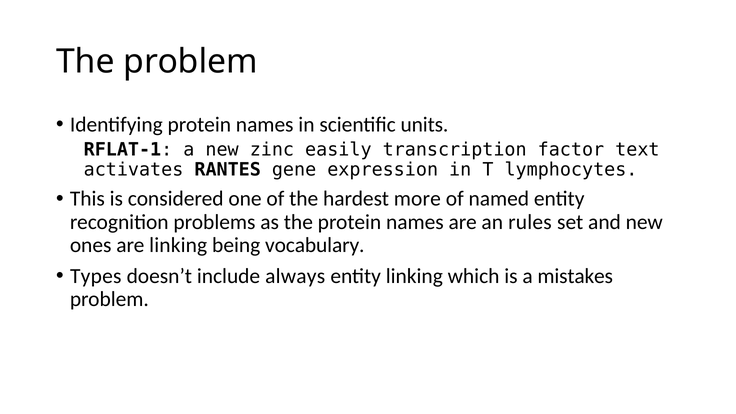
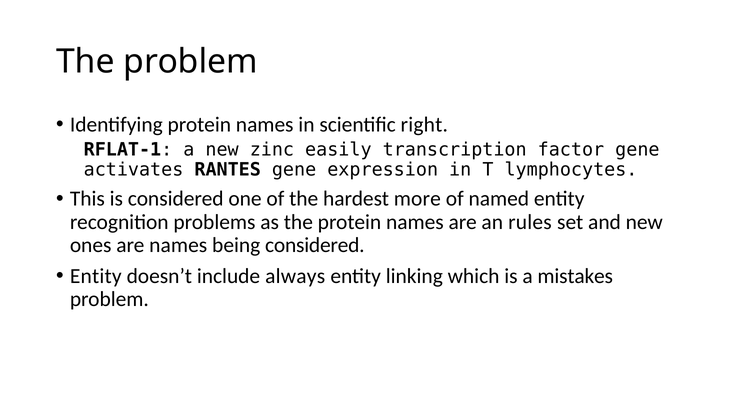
units: units -> right
factor text: text -> gene
are linking: linking -> names
being vocabulary: vocabulary -> considered
Types at (96, 276): Types -> Entity
